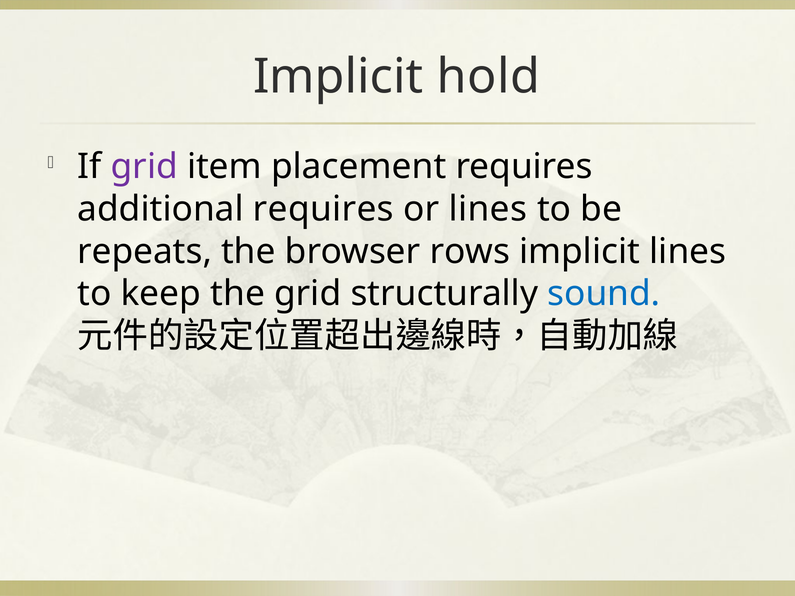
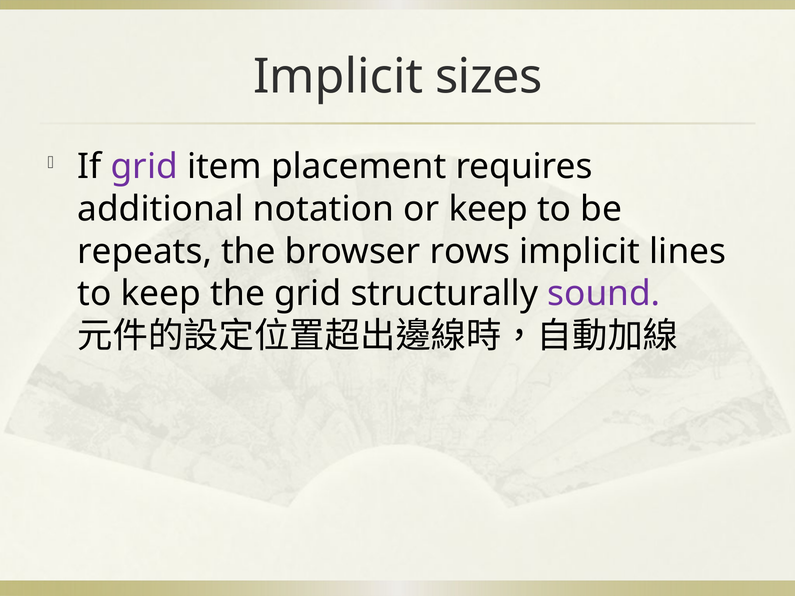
hold: hold -> sizes
additional requires: requires -> notation
or lines: lines -> keep
sound colour: blue -> purple
